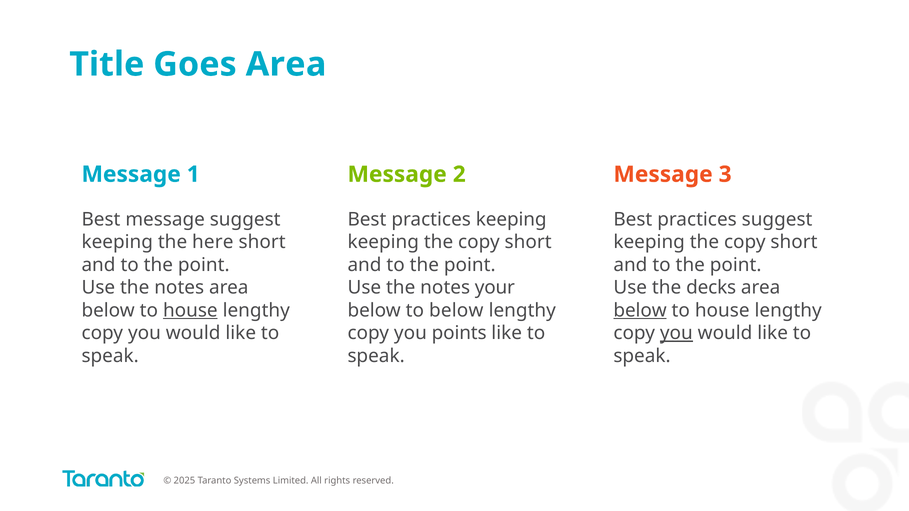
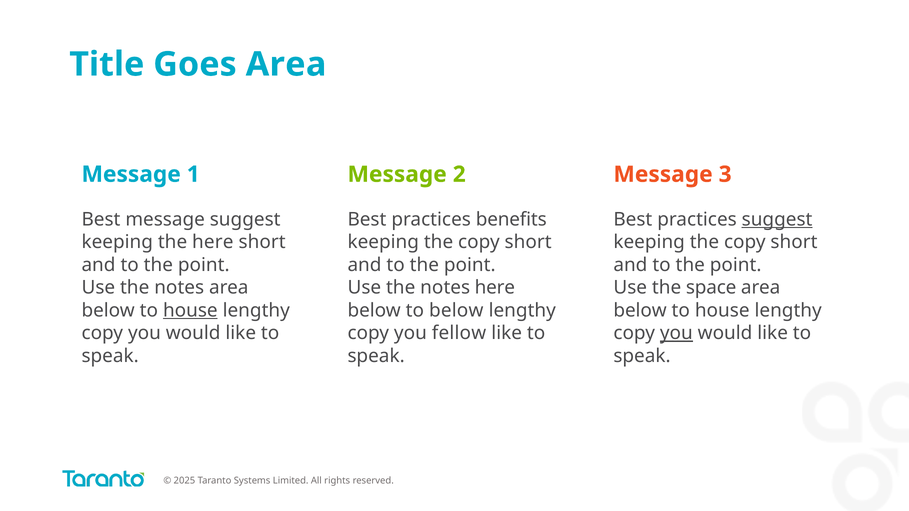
practices keeping: keeping -> benefits
suggest at (777, 220) underline: none -> present
notes your: your -> here
decks: decks -> space
below at (640, 311) underline: present -> none
points: points -> fellow
